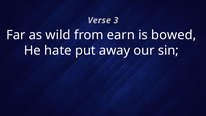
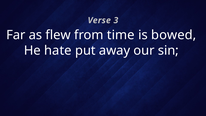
wild: wild -> flew
earn: earn -> time
